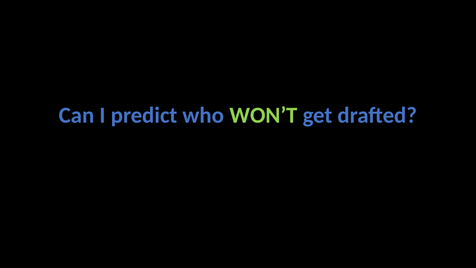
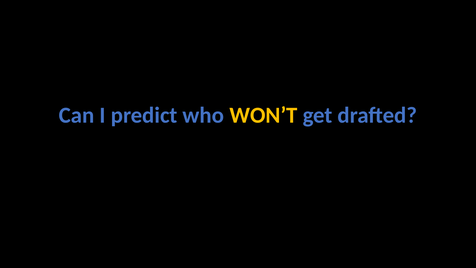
WON’T colour: light green -> yellow
